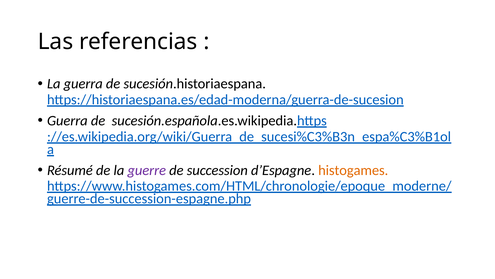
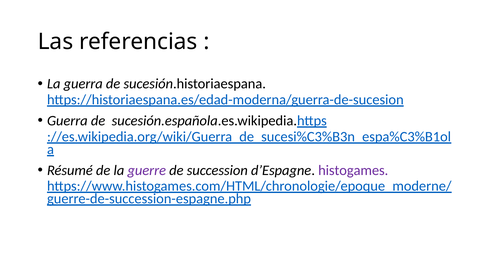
histogames colour: orange -> purple
